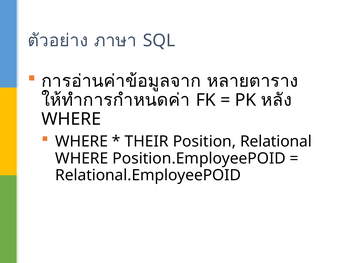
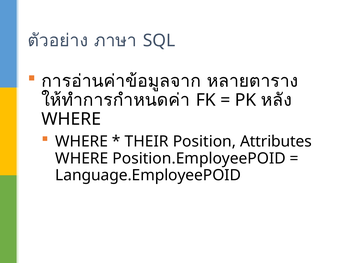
Relational: Relational -> Attributes
Relational.EmployeePOID: Relational.EmployeePOID -> Language.EmployeePOID
